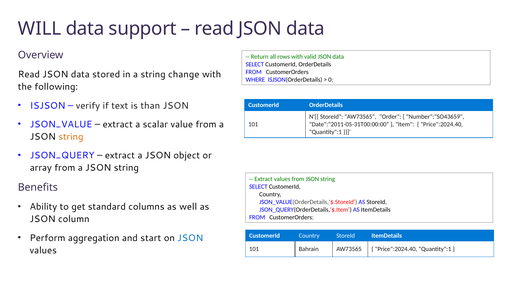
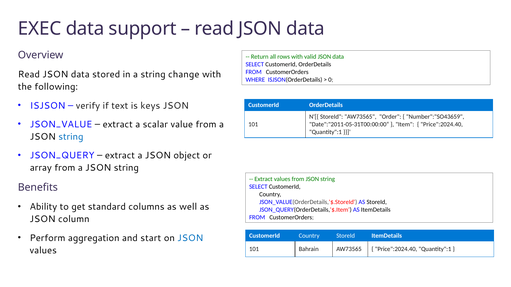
WILL: WILL -> EXEC
than: than -> keys
string at (71, 137) colour: orange -> blue
